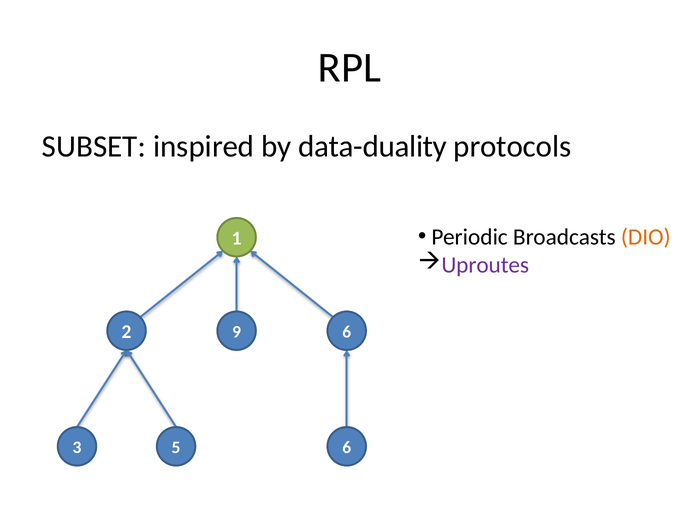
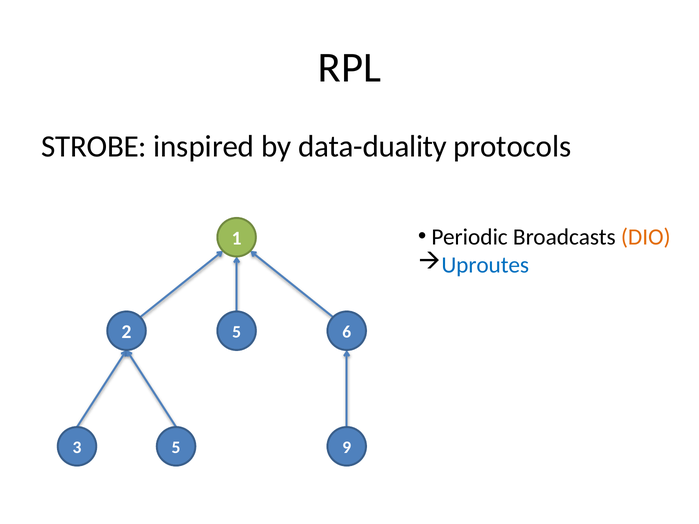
SUBSET: SUBSET -> STROBE
Uproutes colour: purple -> blue
2 9: 9 -> 5
5 6: 6 -> 9
